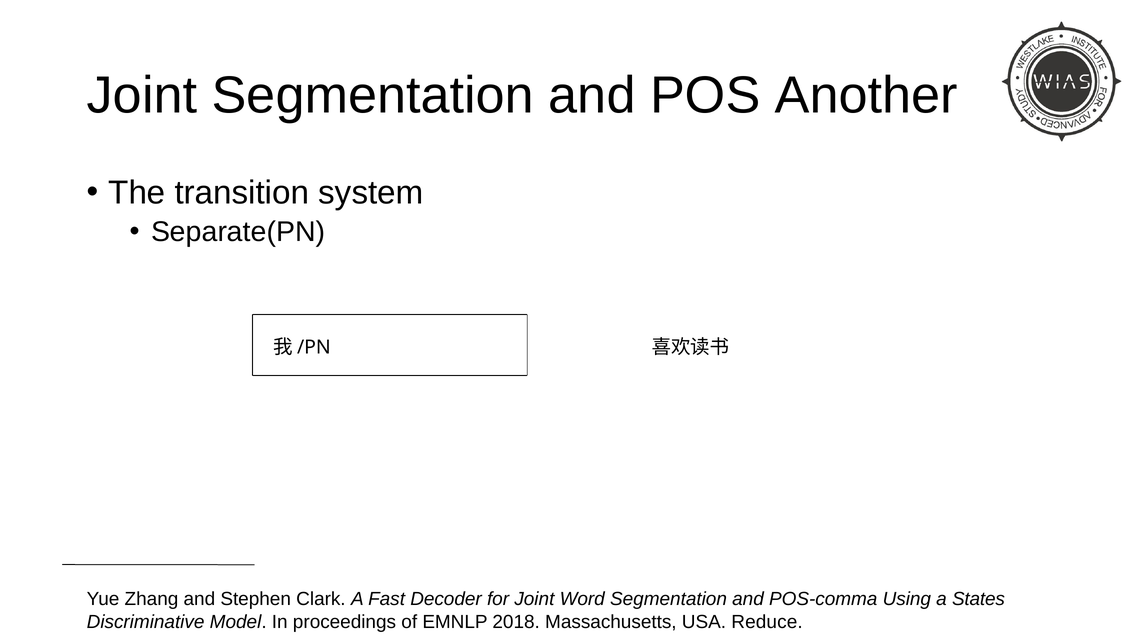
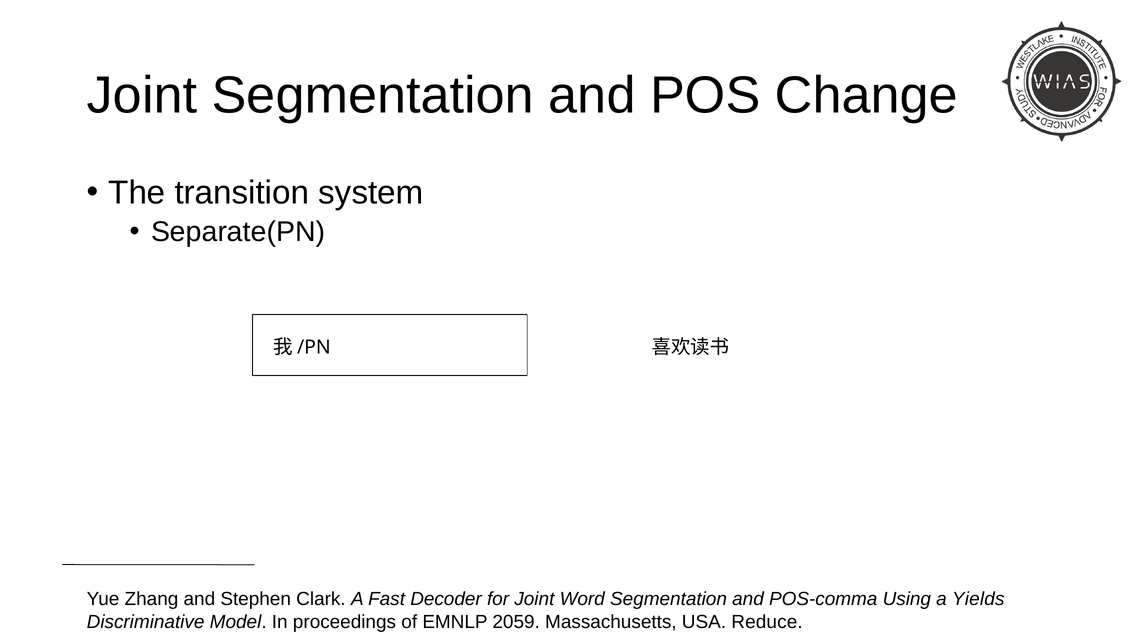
Another: Another -> Change
States: States -> Yields
2018: 2018 -> 2059
